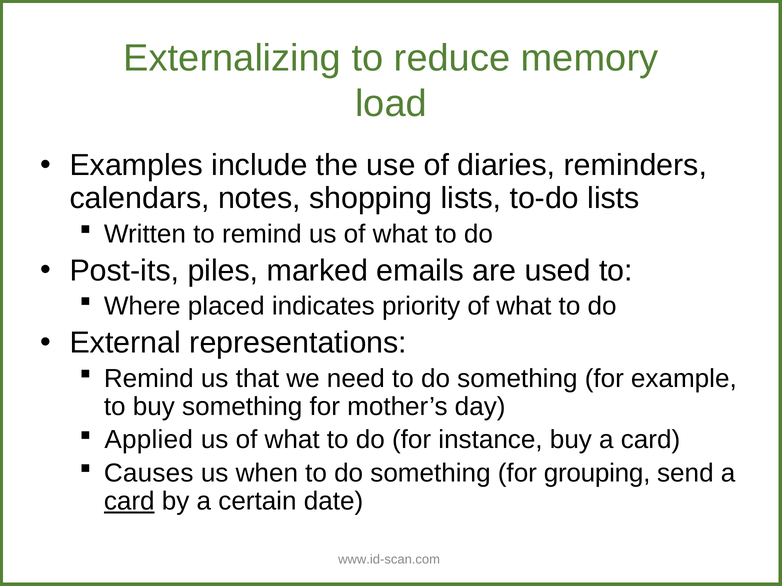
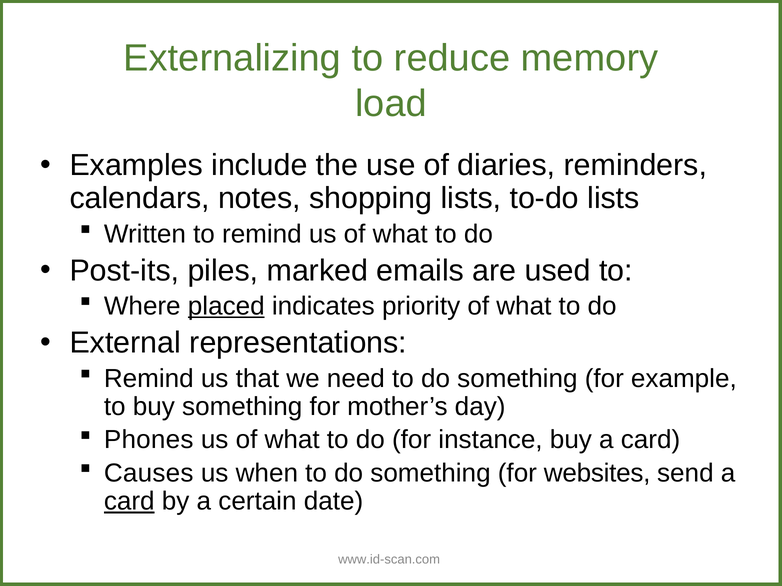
placed underline: none -> present
Applied: Applied -> Phones
grouping: grouping -> websites
